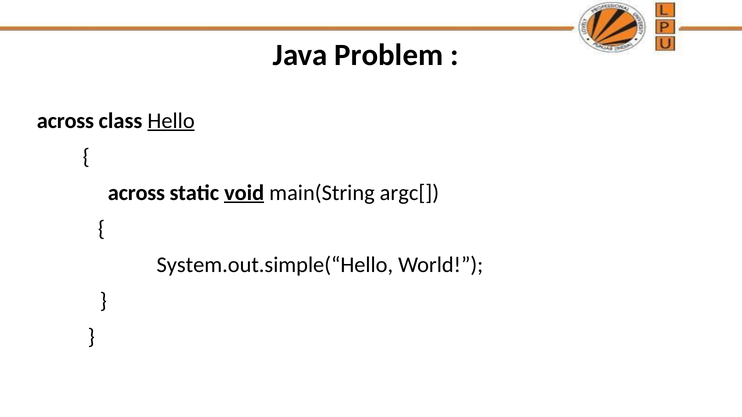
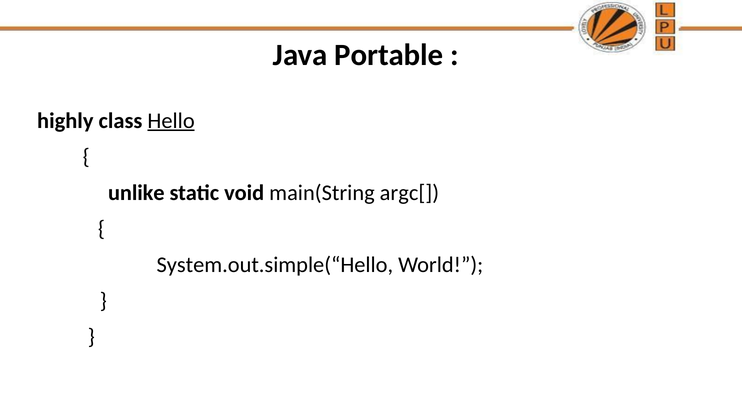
Problem: Problem -> Portable
across at (65, 121): across -> highly
across at (136, 193): across -> unlike
void underline: present -> none
